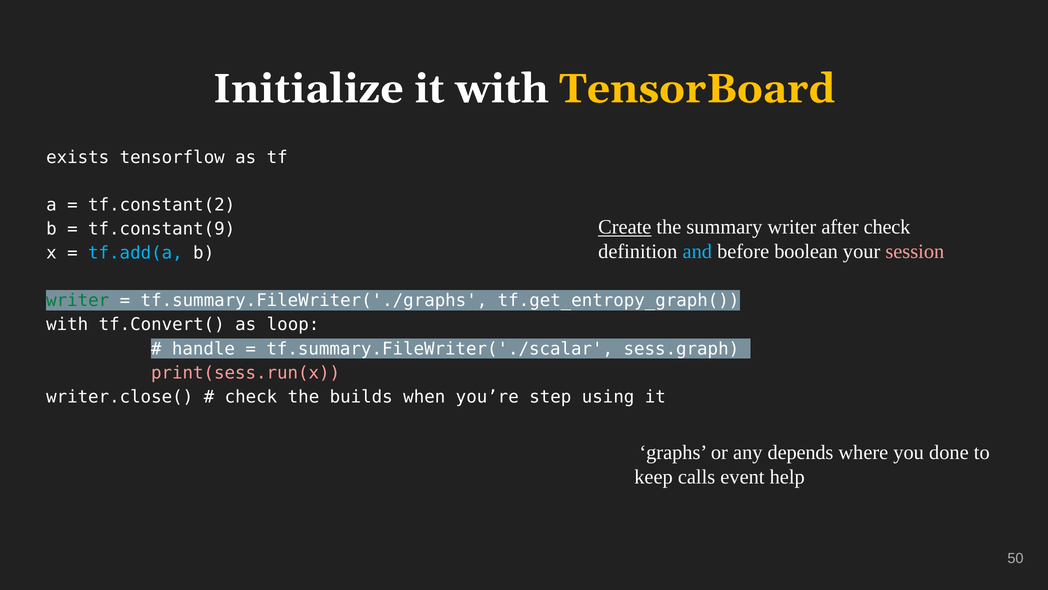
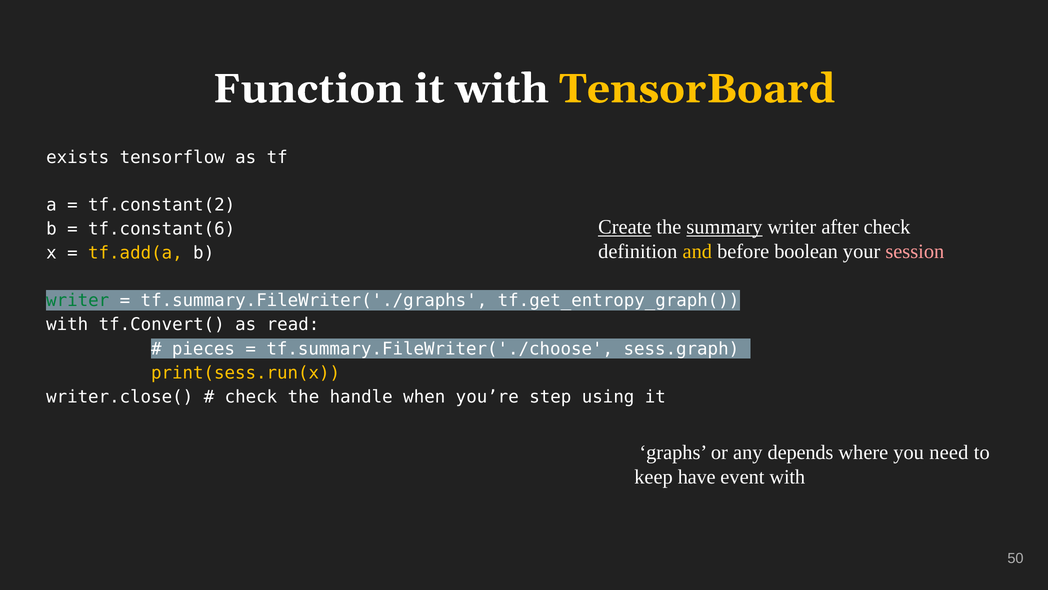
Initialize: Initialize -> Function
summary underline: none -> present
tf.constant(9: tf.constant(9 -> tf.constant(6
and colour: light blue -> yellow
tf.add(a colour: light blue -> yellow
loop: loop -> read
handle: handle -> pieces
tf.summary.FileWriter('./scalar: tf.summary.FileWriter('./scalar -> tf.summary.FileWriter('./choose
print(sess.run(x colour: pink -> yellow
builds: builds -> handle
done: done -> need
calls: calls -> have
event help: help -> with
